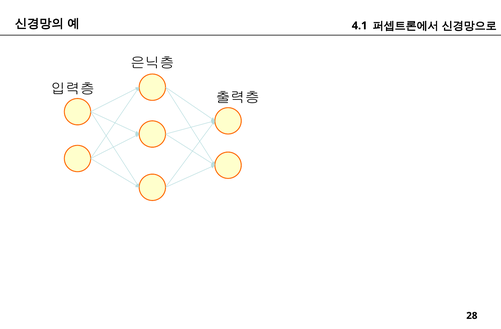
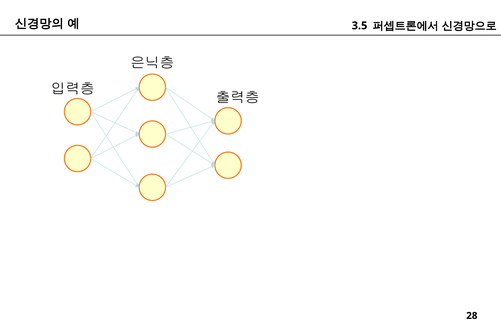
4.1: 4.1 -> 3.5
